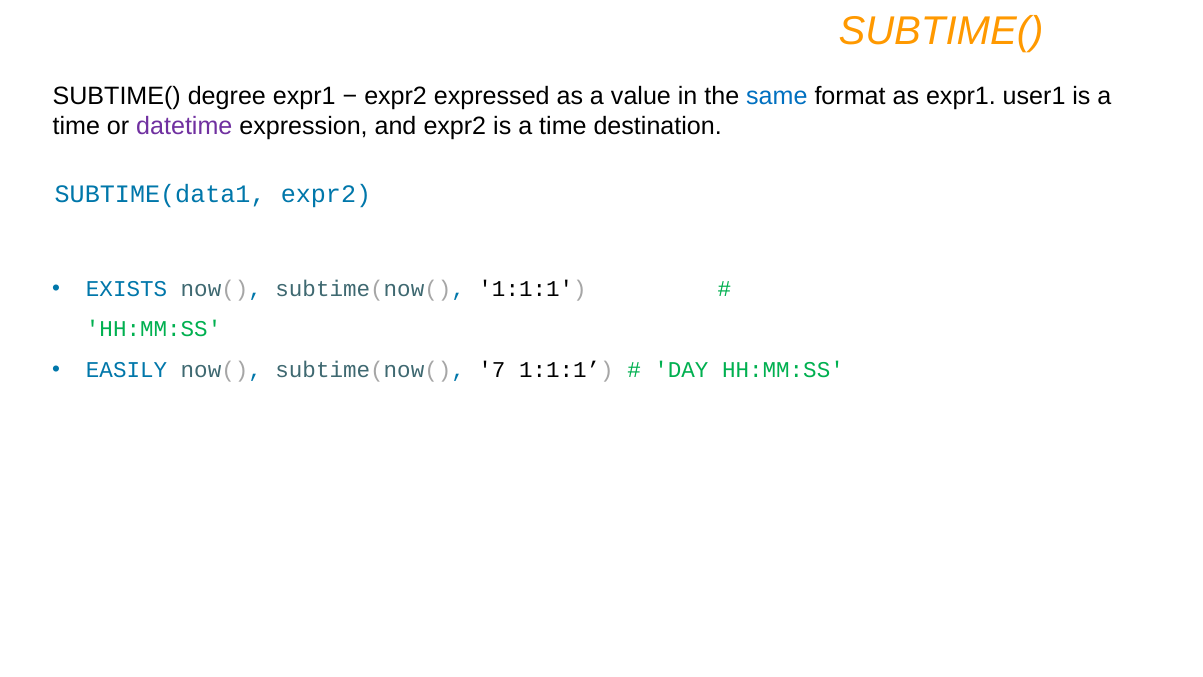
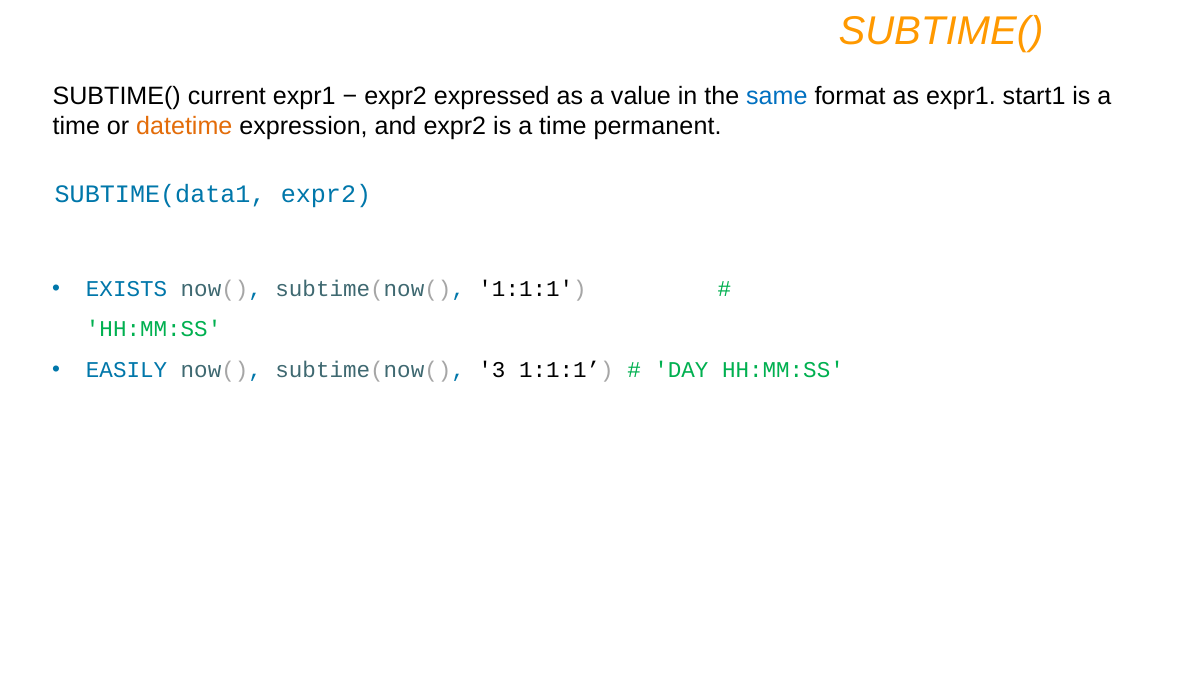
degree: degree -> current
user1: user1 -> start1
datetime colour: purple -> orange
destination: destination -> permanent
7: 7 -> 3
